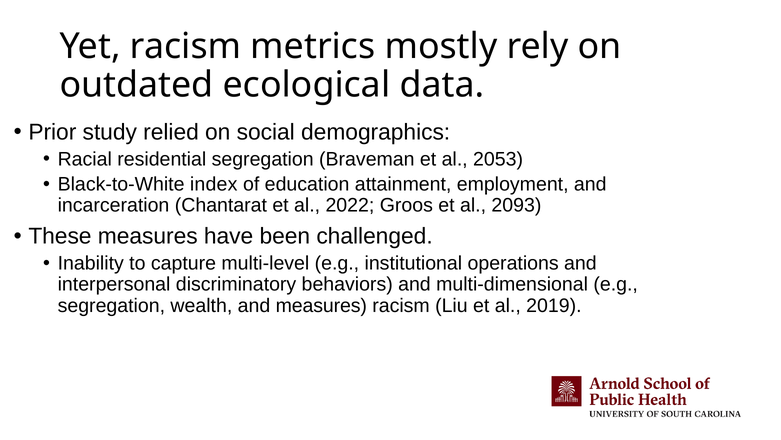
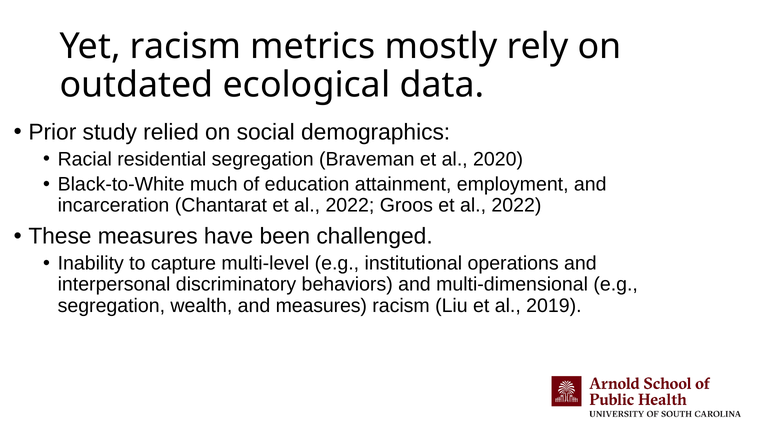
2053: 2053 -> 2020
index: index -> much
Groos et al 2093: 2093 -> 2022
